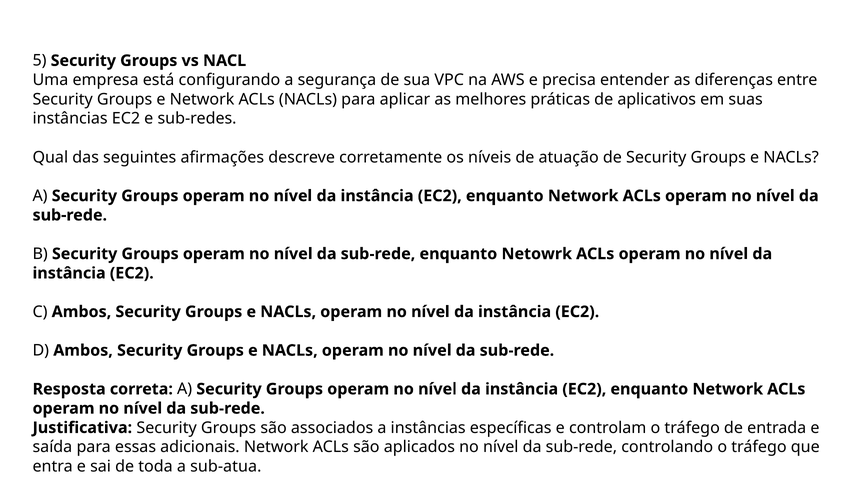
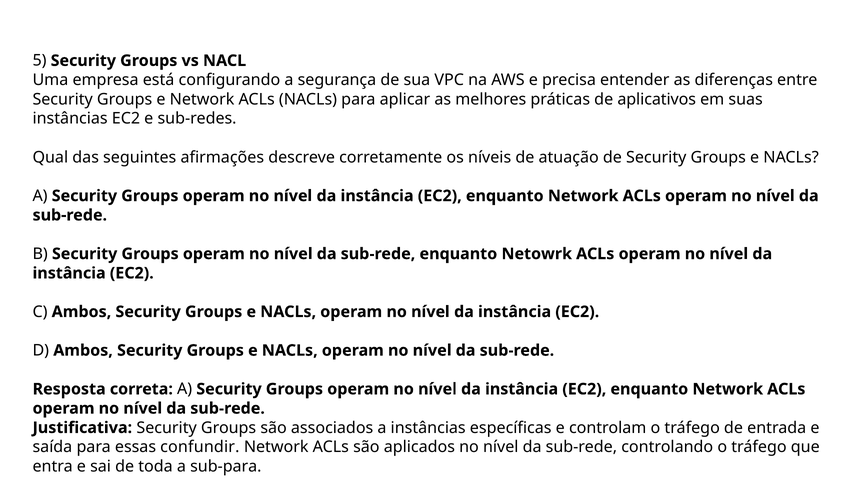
adicionais: adicionais -> confundir
sub-atua: sub-atua -> sub-para
